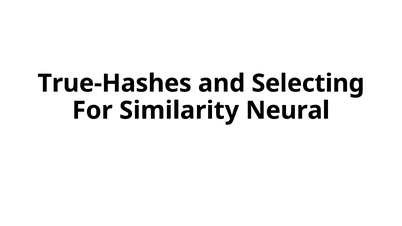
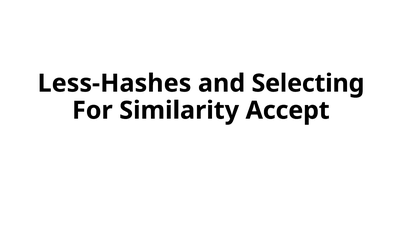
True-Hashes: True-Hashes -> Less-Hashes
Neural: Neural -> Accept
